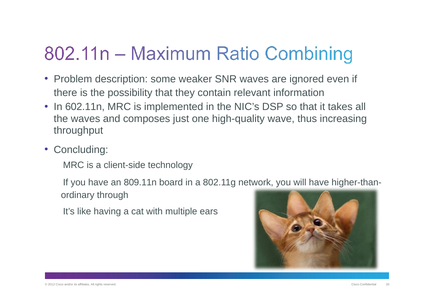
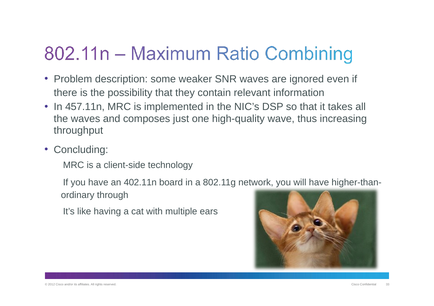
602.11n: 602.11n -> 457.11n
809.11n: 809.11n -> 402.11n
